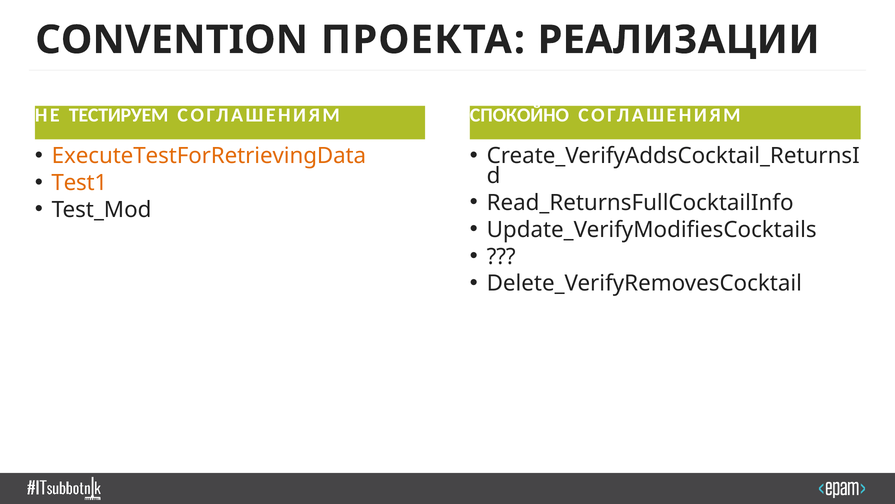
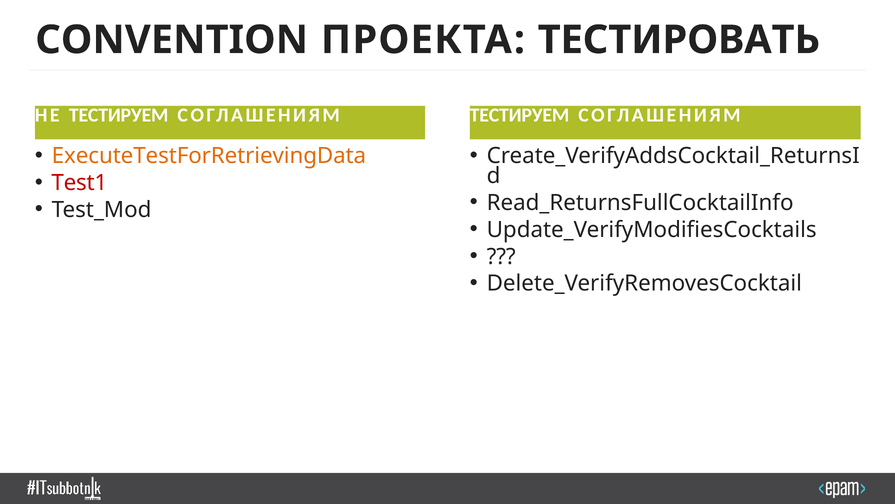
РЕАЛИЗАЦИИ: РЕАЛИЗАЦИИ -> ТЕСТИРОВАТЬ
СПОКОЙНО at (519, 115): СПОКОЙНО -> ТЕСТИРУЕМ
Test1 colour: orange -> red
